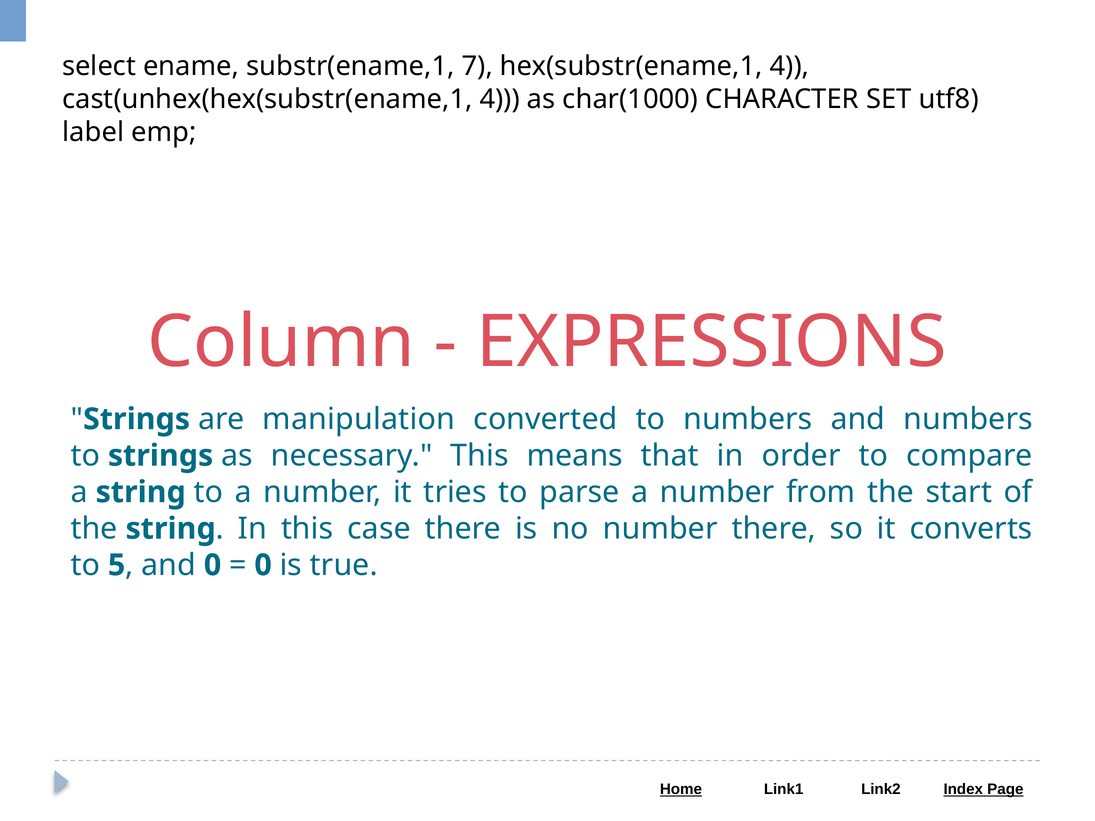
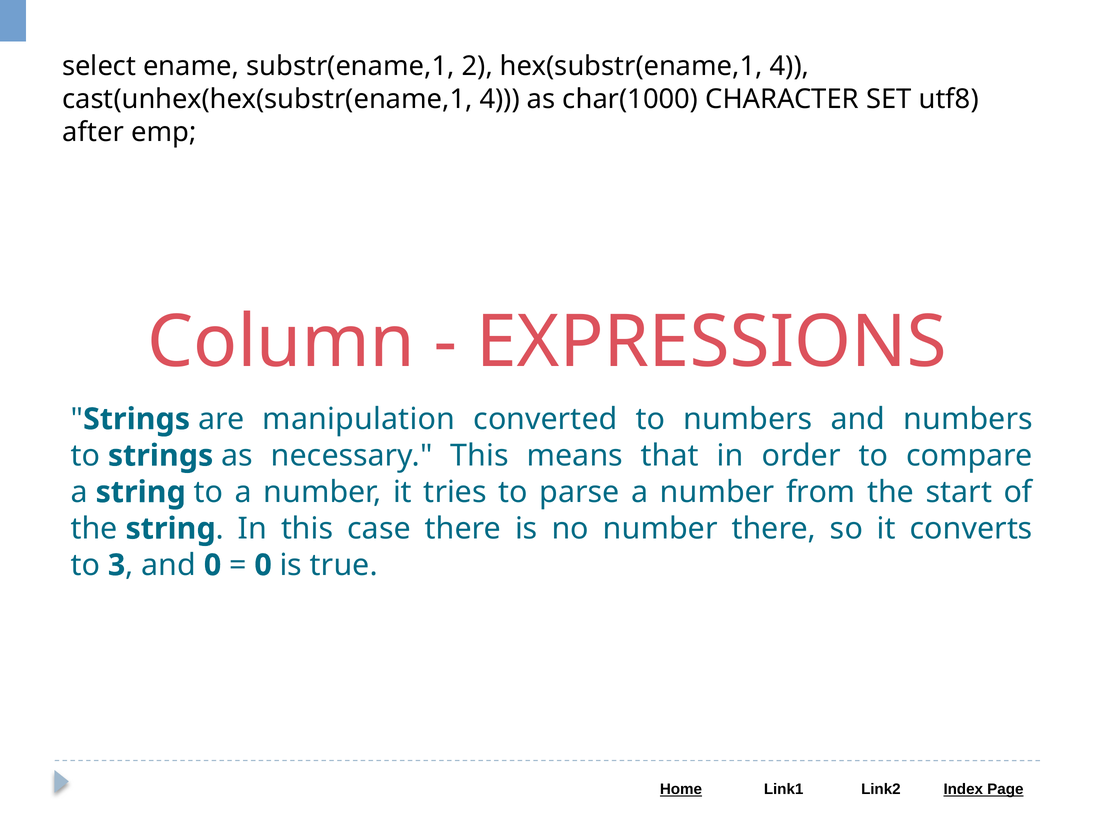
7: 7 -> 2
label: label -> after
5: 5 -> 3
